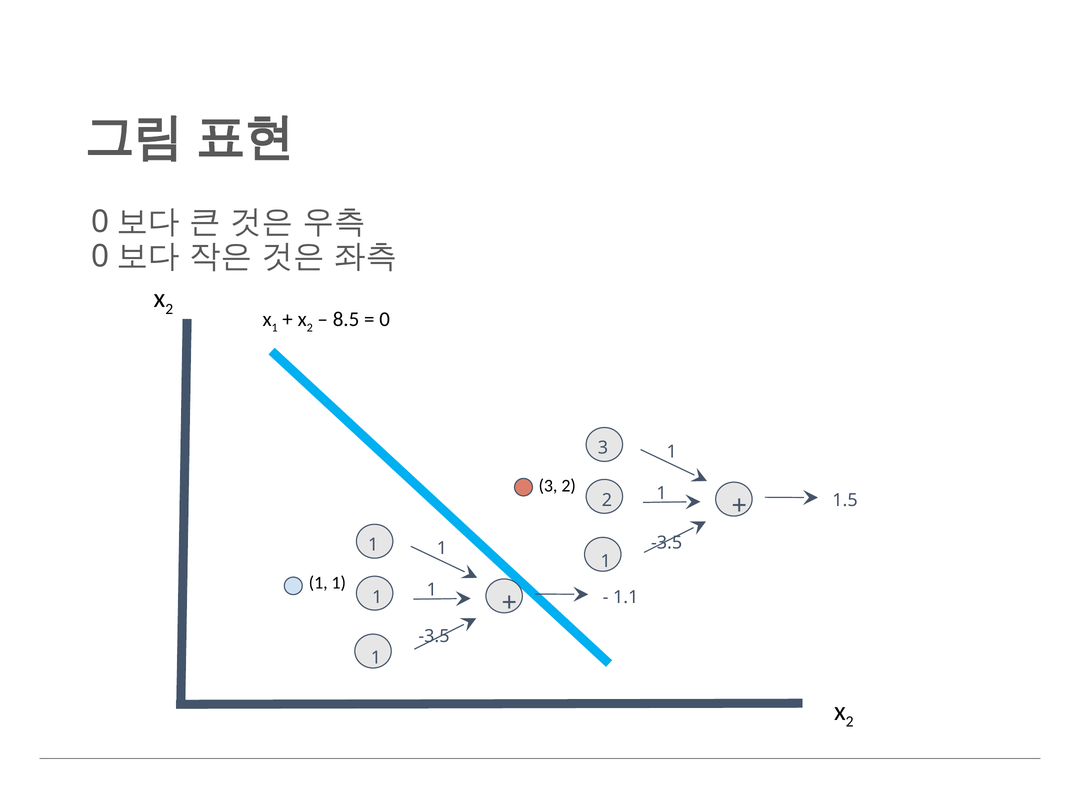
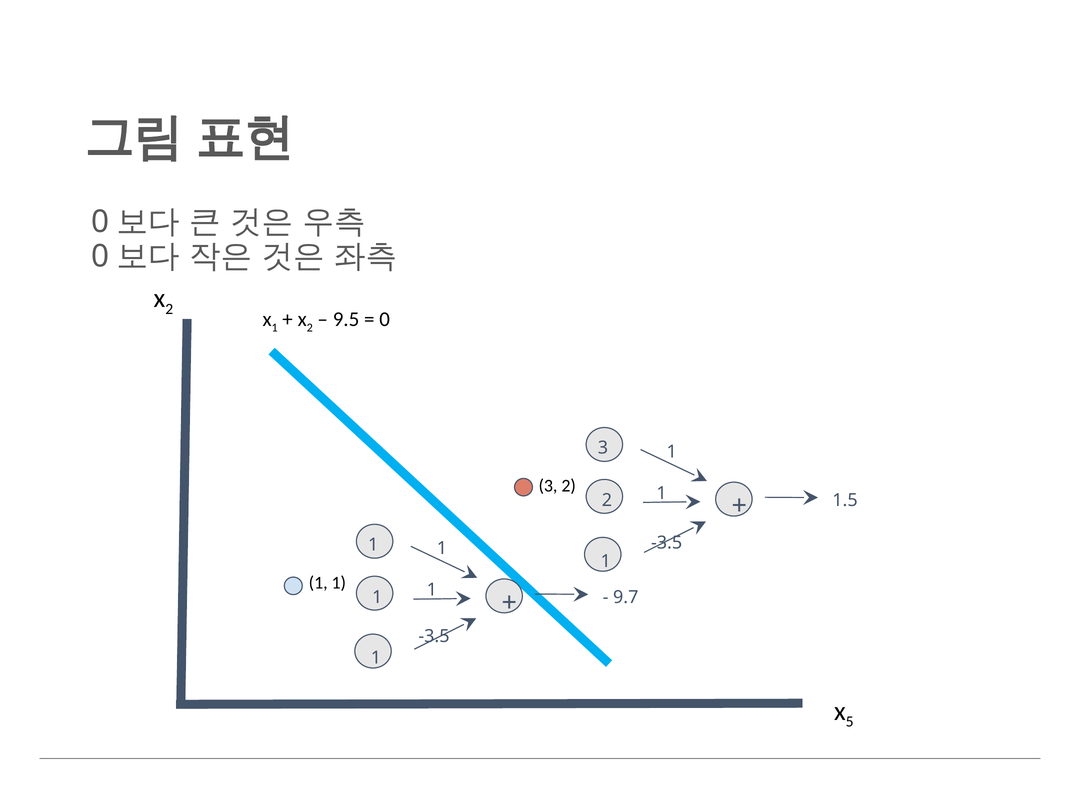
8.5: 8.5 -> 9.5
1.1: 1.1 -> 9.7
2 at (850, 722): 2 -> 5
